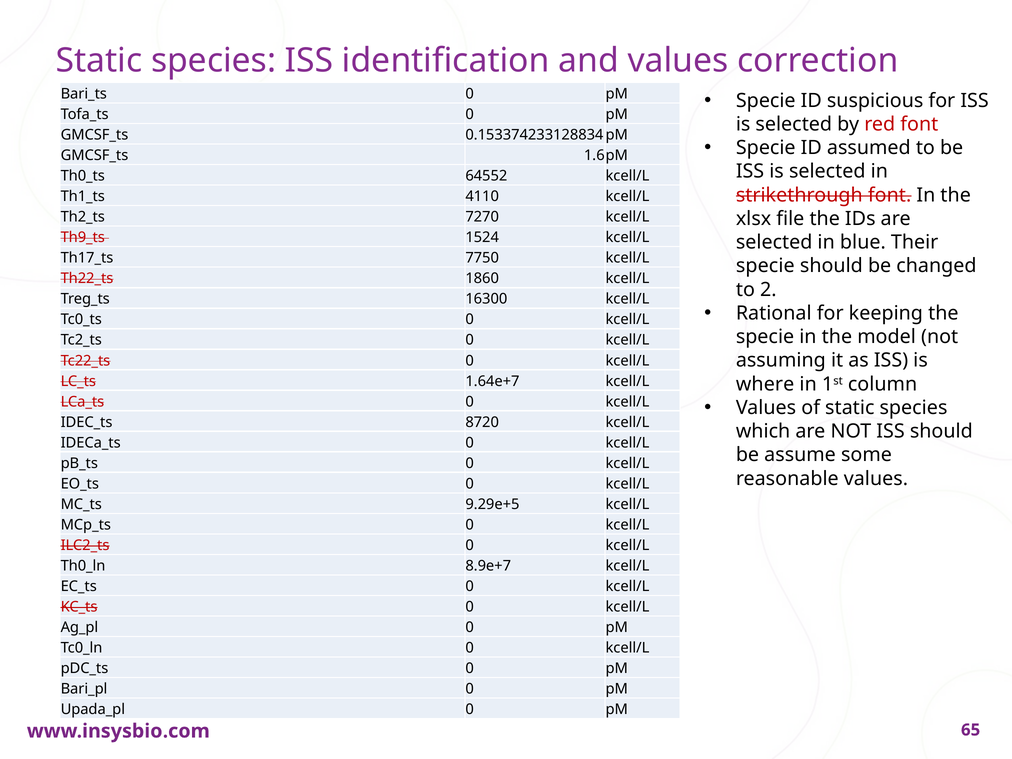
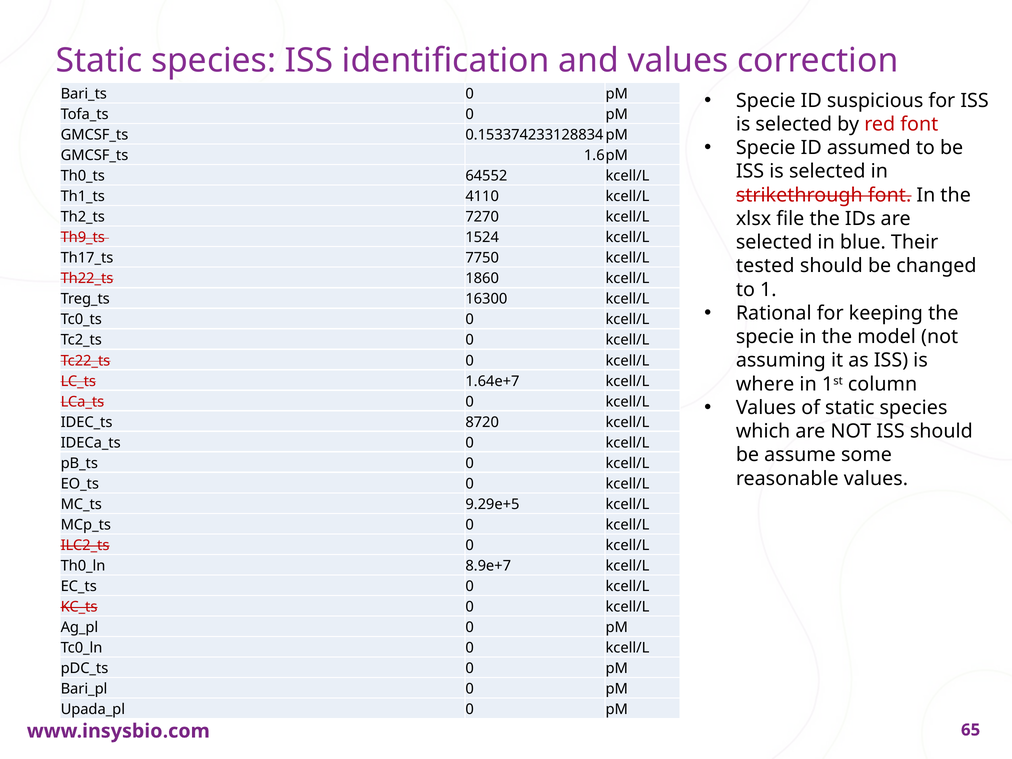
specie at (765, 266): specie -> tested
2: 2 -> 1
